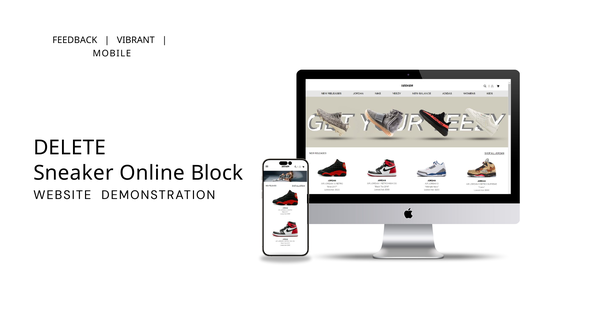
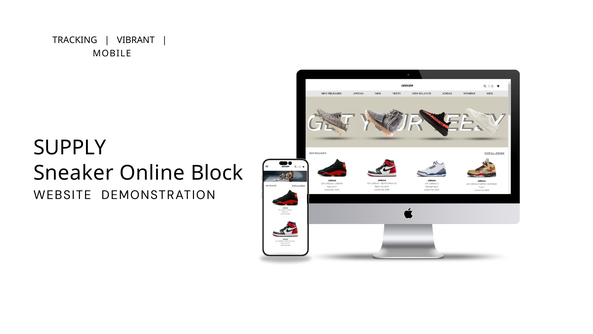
FEEDBACK: FEEDBACK -> TRACKING
DELETE: DELETE -> SUPPLY
